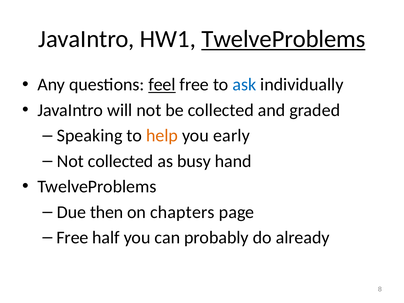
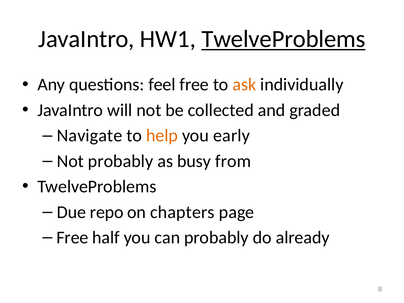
feel underline: present -> none
ask colour: blue -> orange
Speaking: Speaking -> Navigate
Not collected: collected -> probably
hand: hand -> from
then: then -> repo
